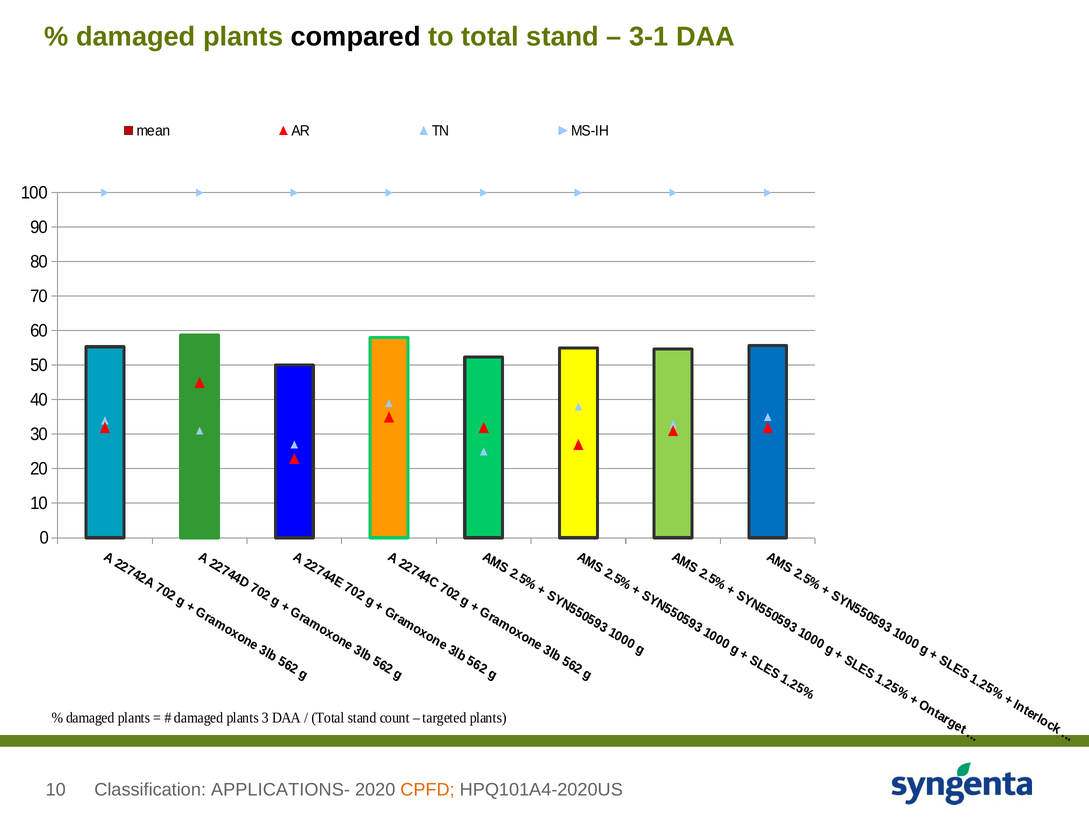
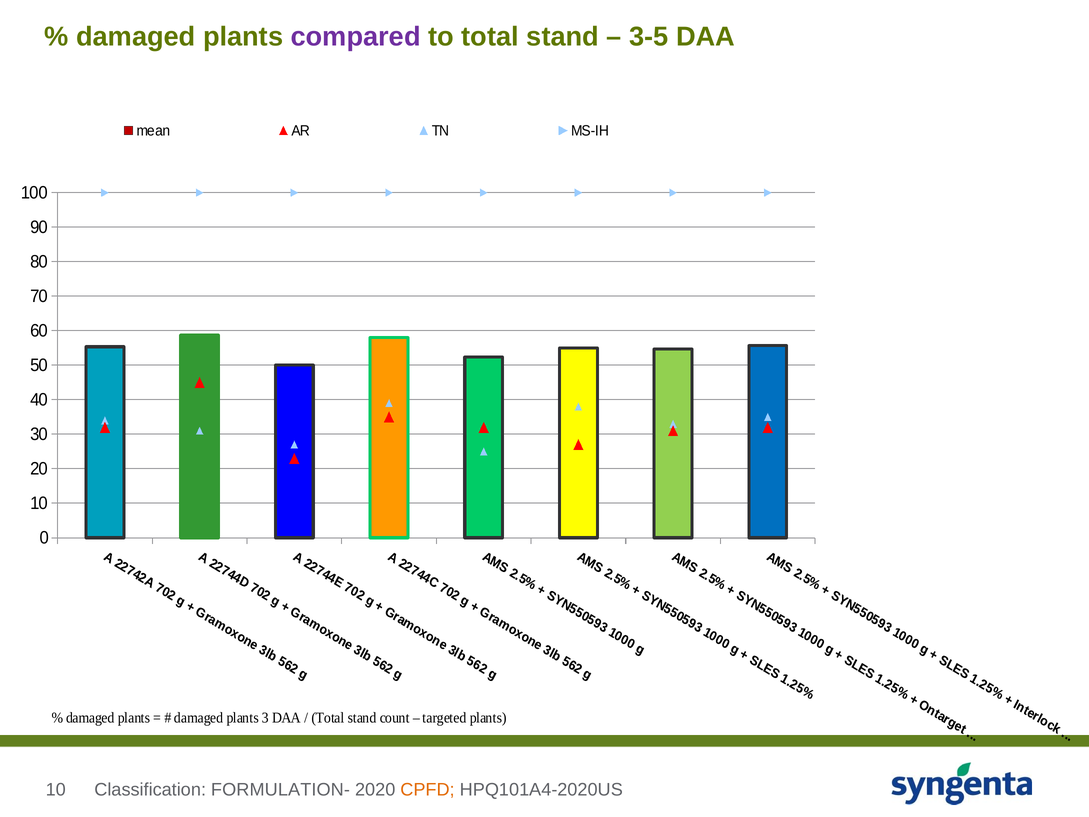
compared colour: black -> purple
3-1: 3-1 -> 3-5
APPLICATIONS-: APPLICATIONS- -> FORMULATION-
